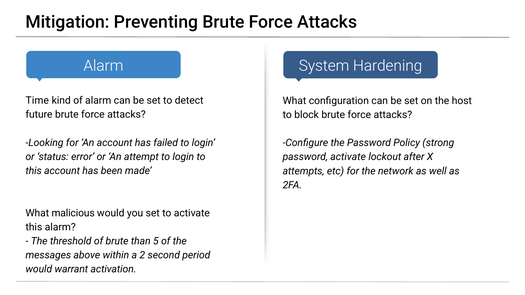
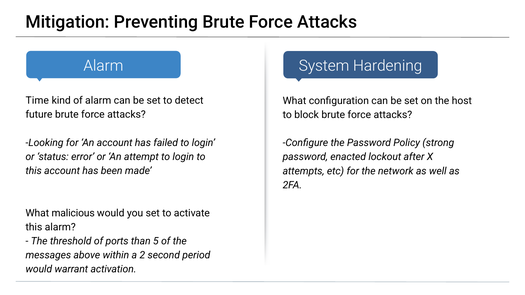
password activate: activate -> enacted
of brute: brute -> ports
